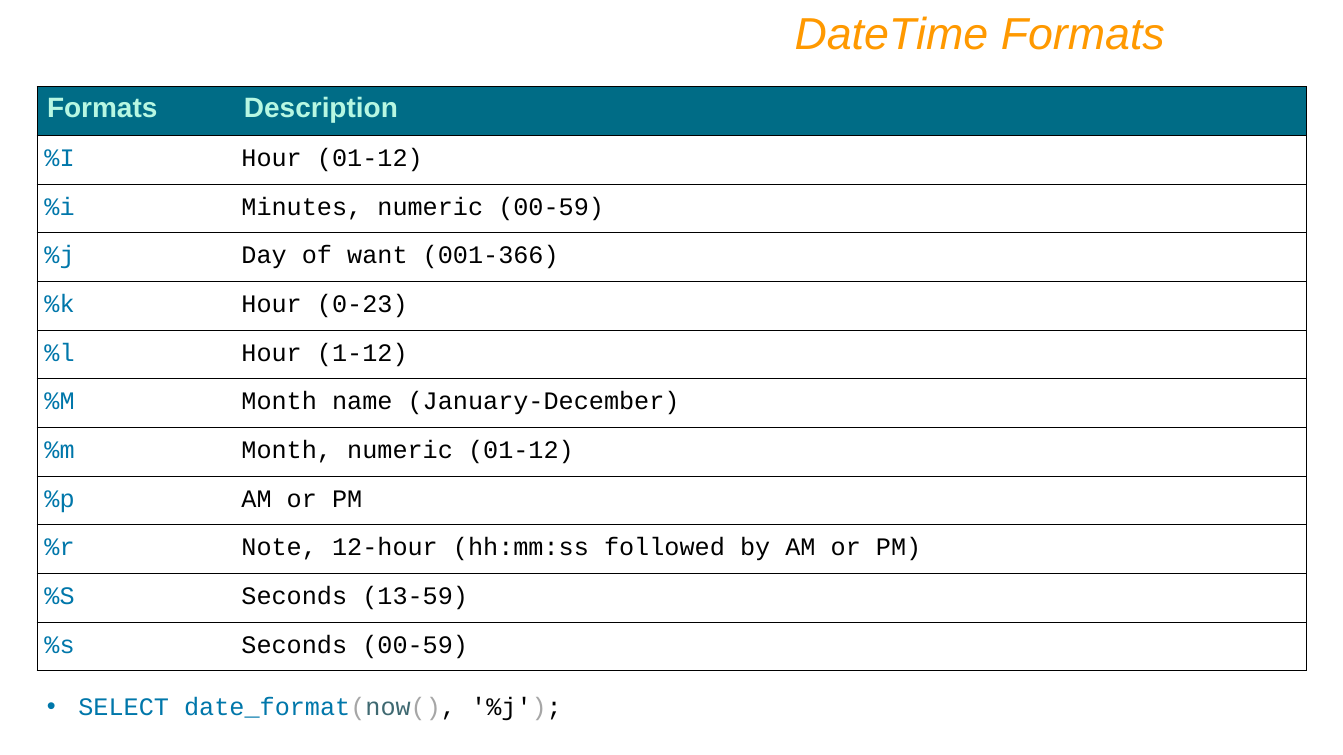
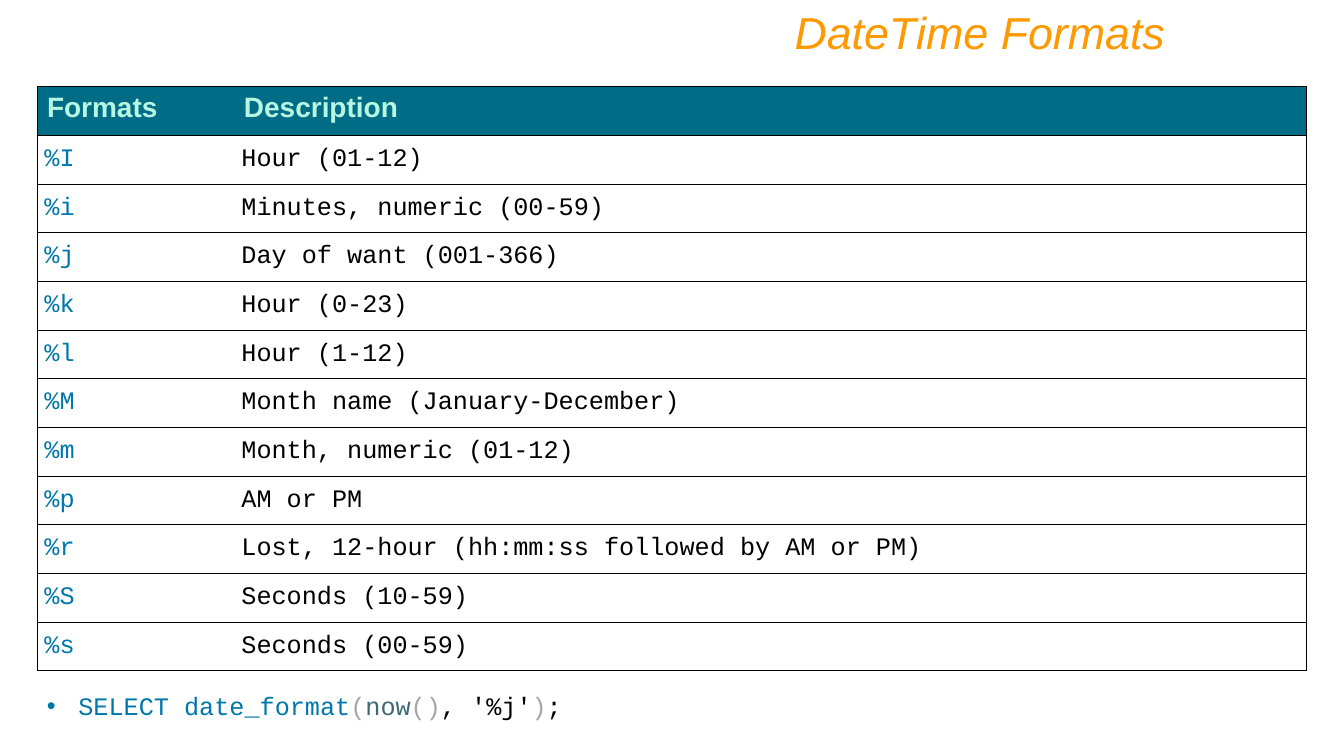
Note: Note -> Lost
13-59: 13-59 -> 10-59
